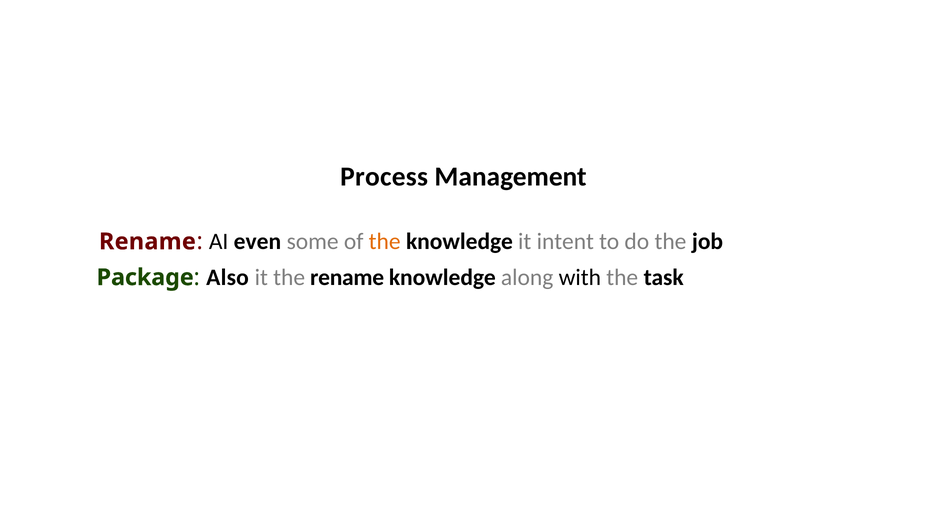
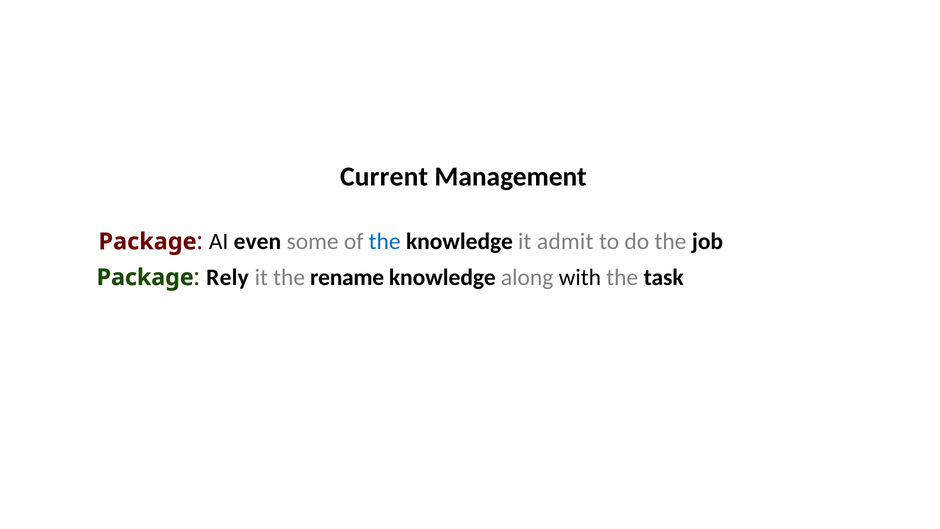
Process: Process -> Current
Rename at (147, 241): Rename -> Package
the at (385, 241) colour: orange -> blue
intent: intent -> admit
Also: Also -> Rely
